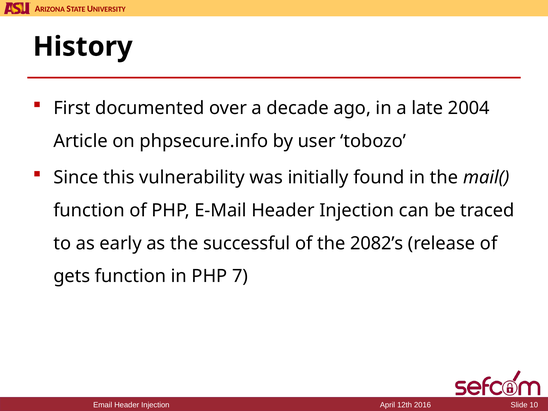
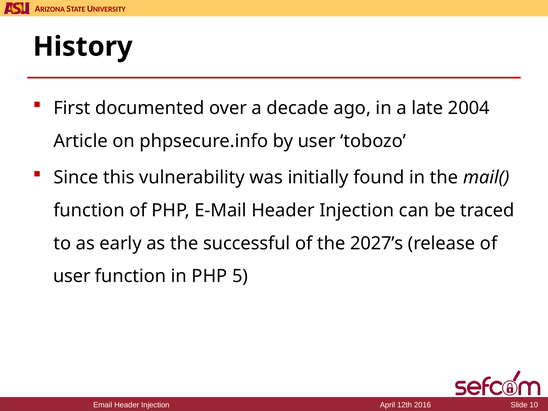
2082’s: 2082’s -> 2027’s
gets at (72, 276): gets -> user
7: 7 -> 5
